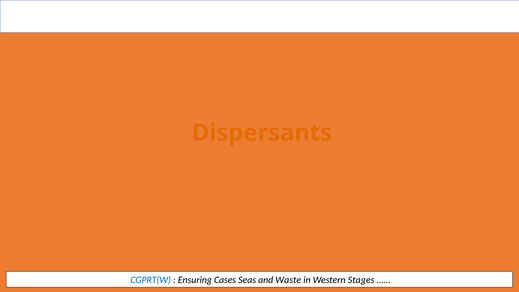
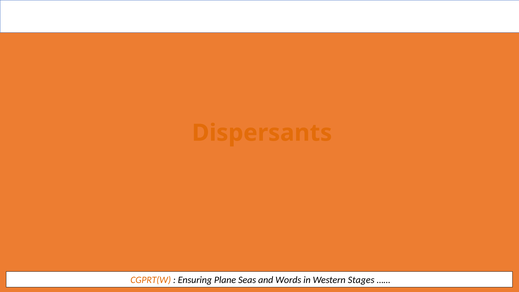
CGPRT(W colour: blue -> orange
Cases: Cases -> Plane
Waste: Waste -> Words
